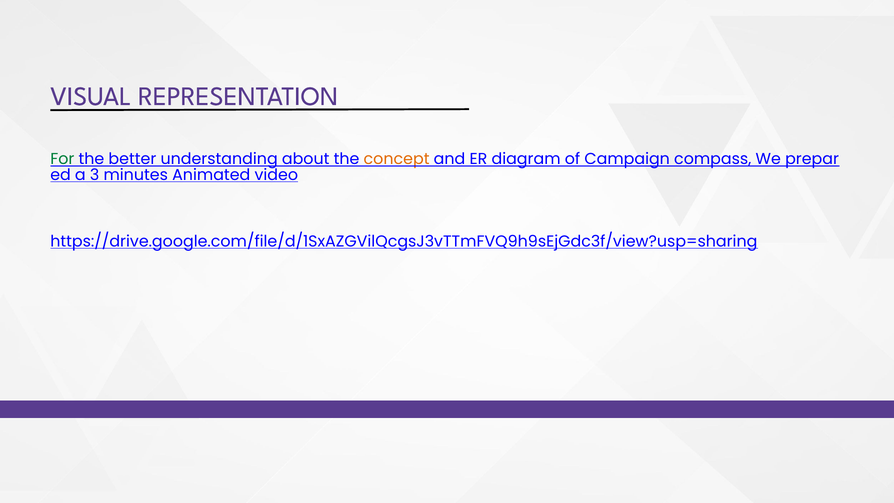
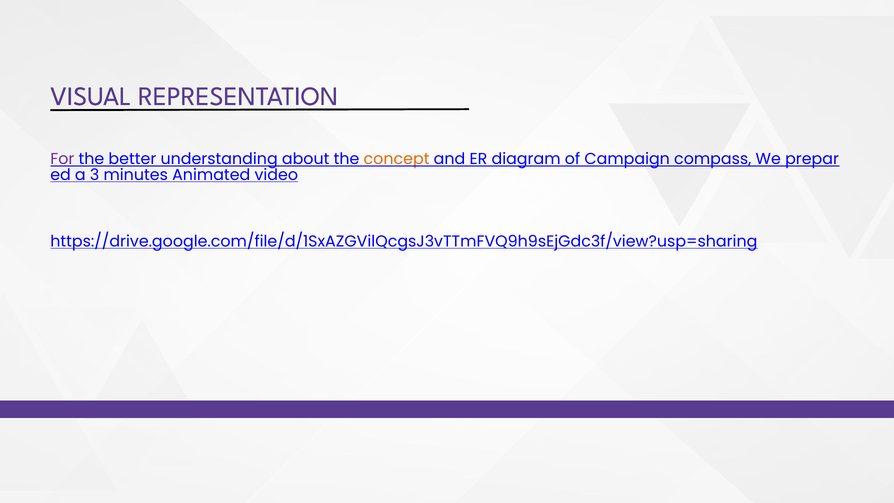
For colour: green -> purple
